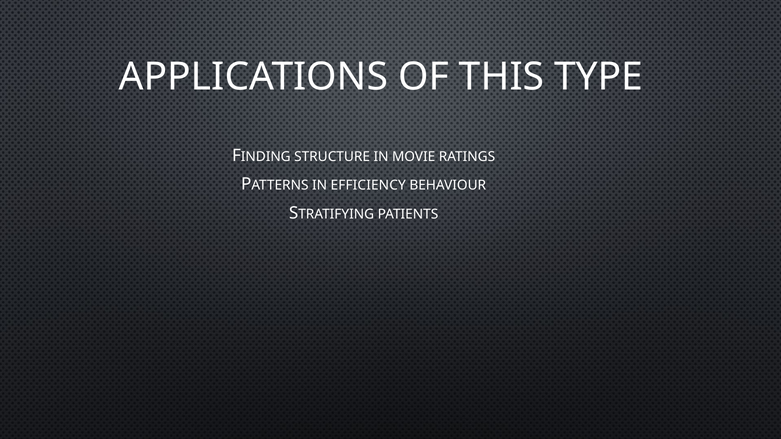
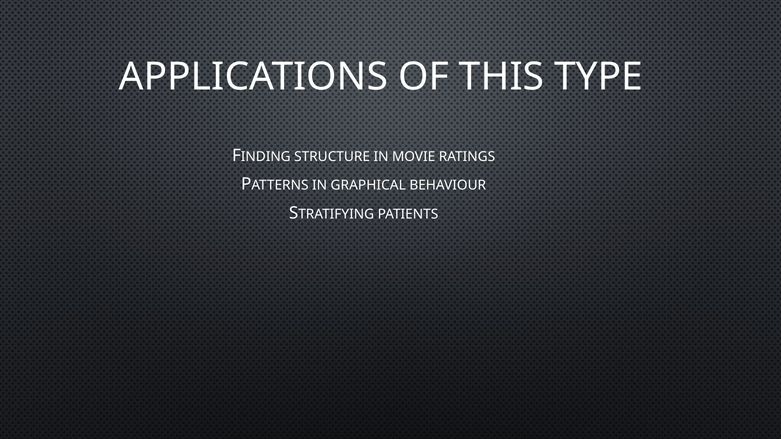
EFFICIENCY: EFFICIENCY -> GRAPHICAL
